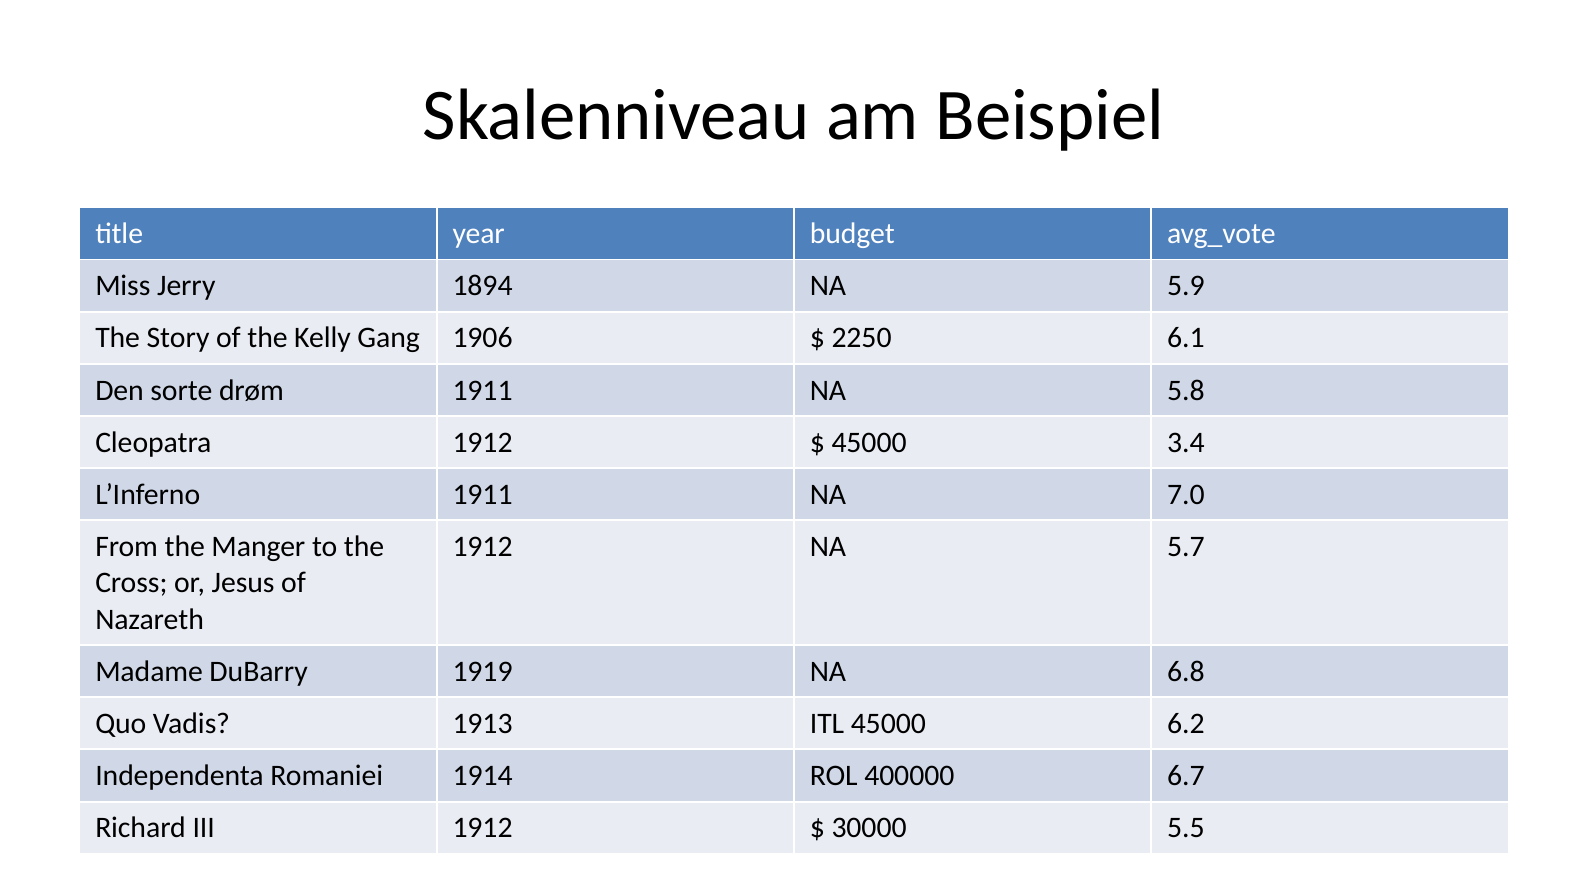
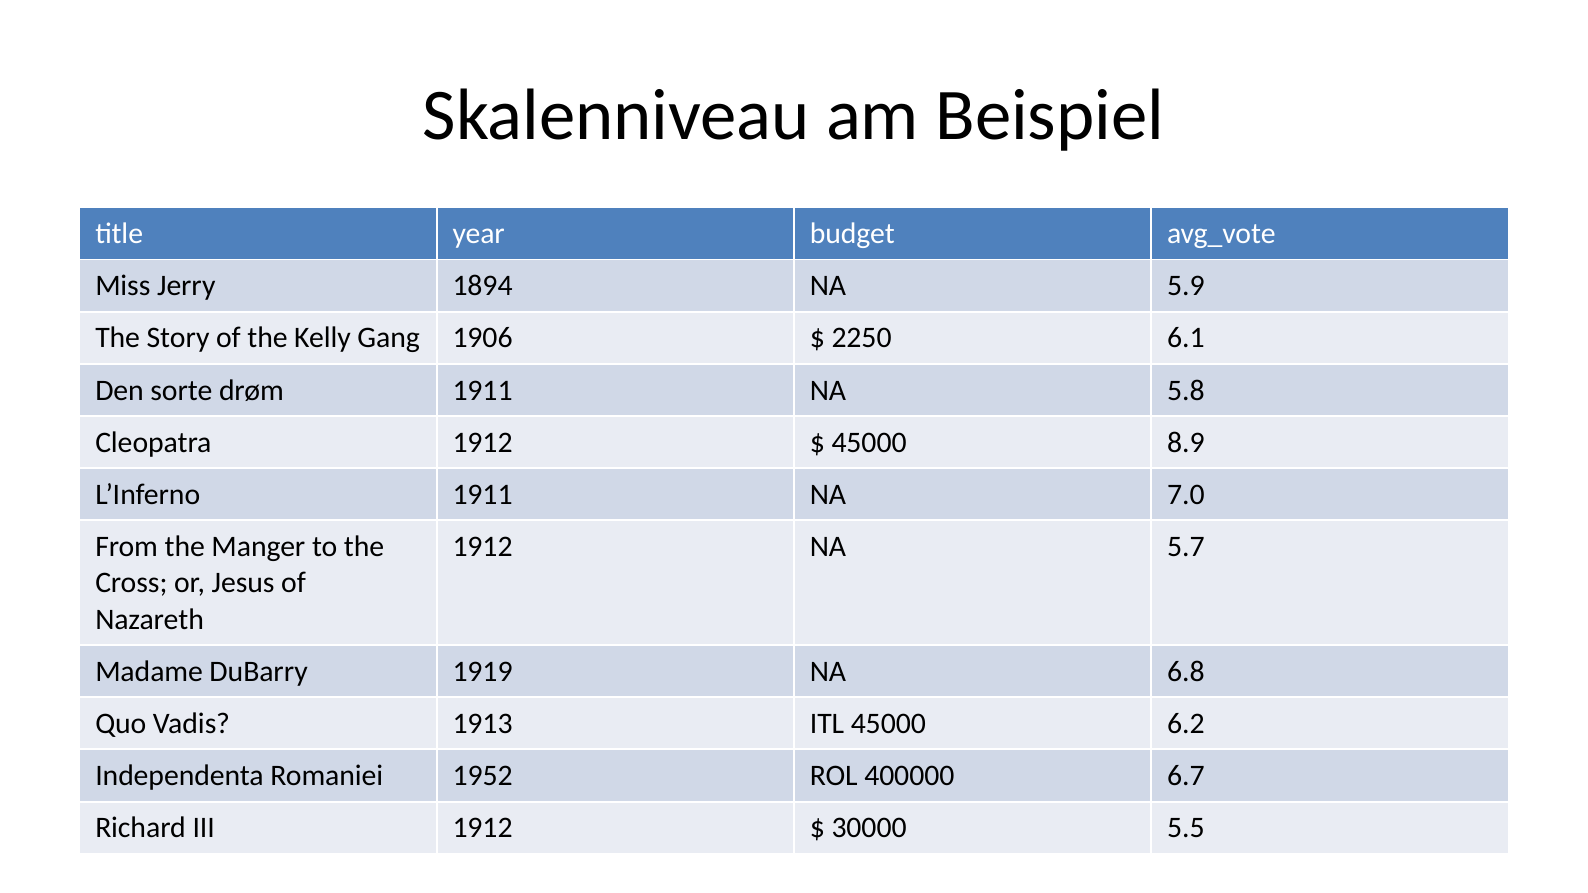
3.4: 3.4 -> 8.9
1914: 1914 -> 1952
